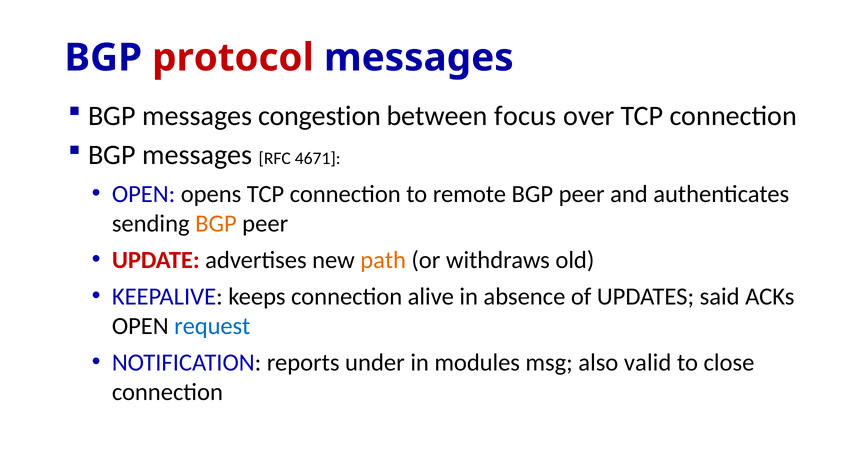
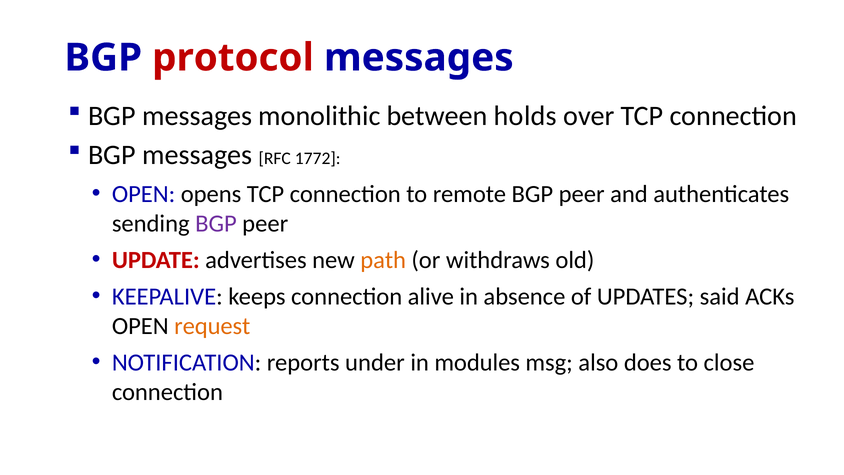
congestion: congestion -> monolithic
focus: focus -> holds
4671: 4671 -> 1772
BGP at (216, 223) colour: orange -> purple
request colour: blue -> orange
valid: valid -> does
